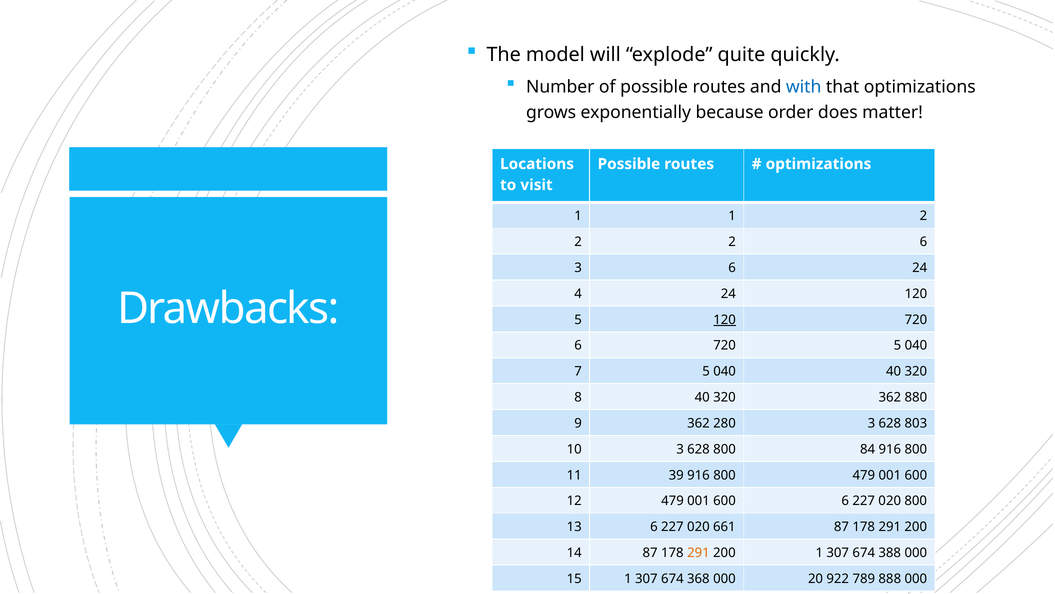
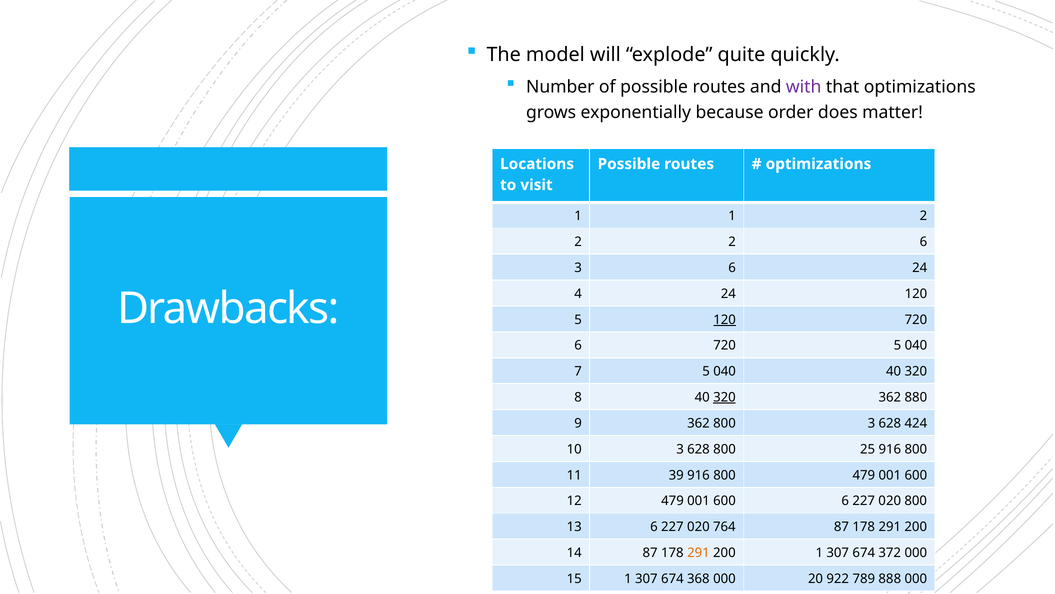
with colour: blue -> purple
320 at (724, 397) underline: none -> present
362 280: 280 -> 800
803: 803 -> 424
84: 84 -> 25
661: 661 -> 764
388: 388 -> 372
